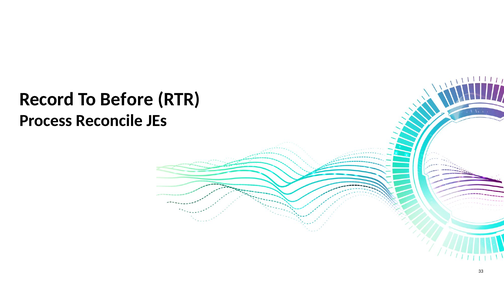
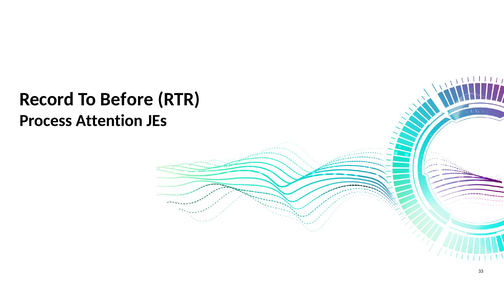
Reconcile: Reconcile -> Attention
